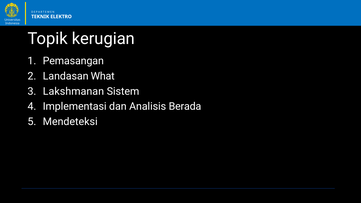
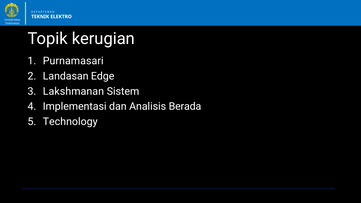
Pemasangan: Pemasangan -> Purnamasari
What: What -> Edge
Mendeteksi: Mendeteksi -> Technology
